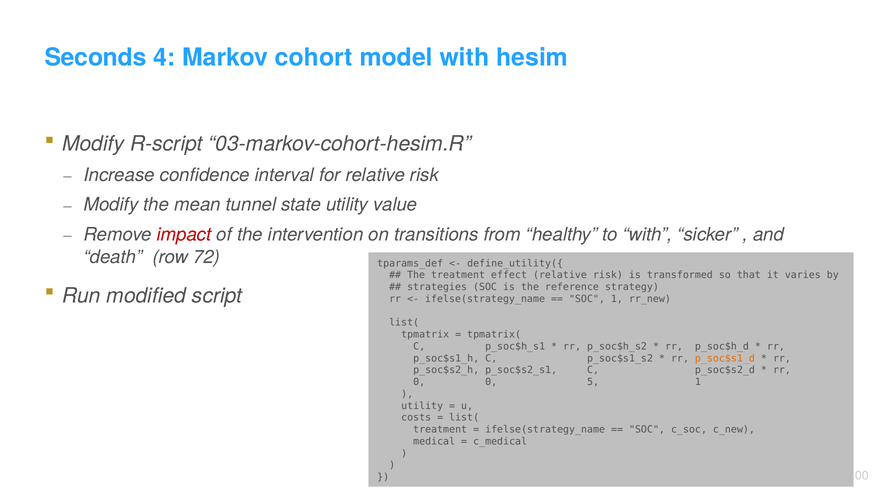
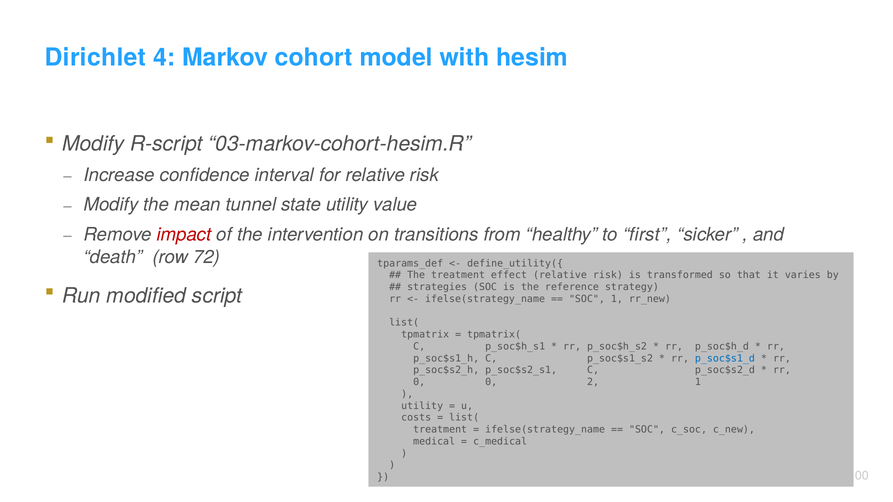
Seconds: Seconds -> Dirichlet
to with: with -> first
p_soc$s1_d colour: orange -> blue
5: 5 -> 2
